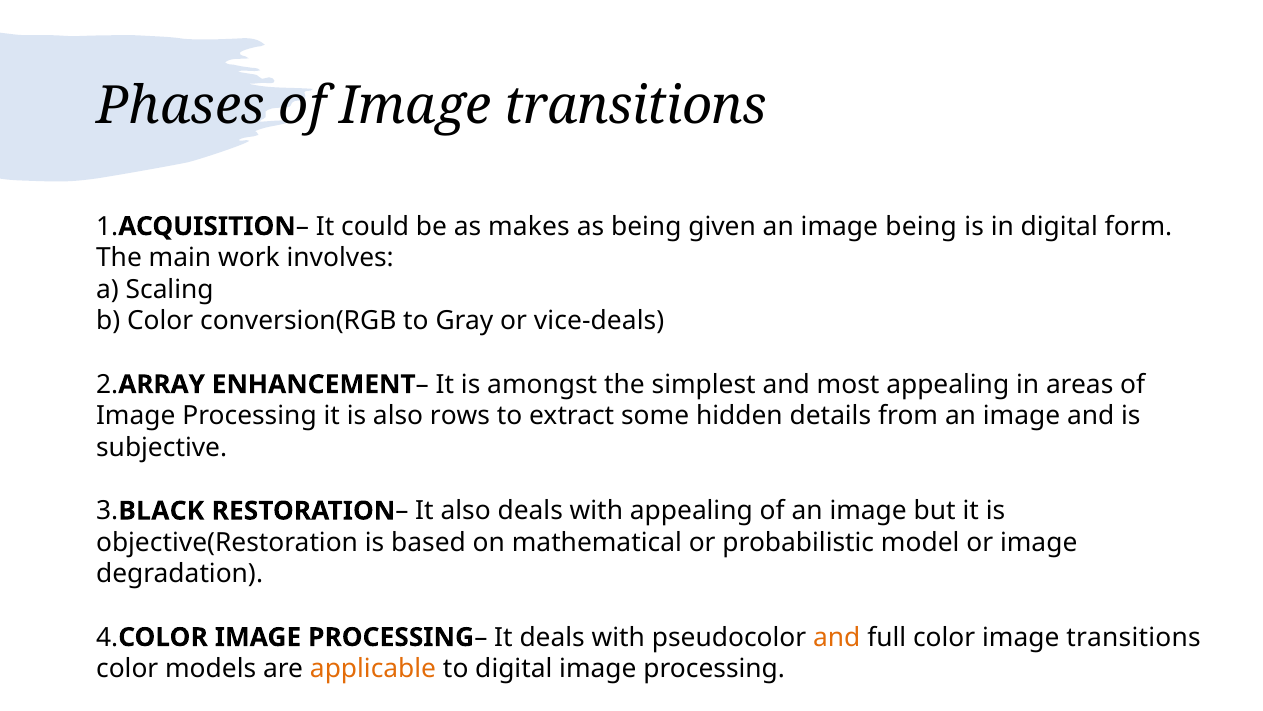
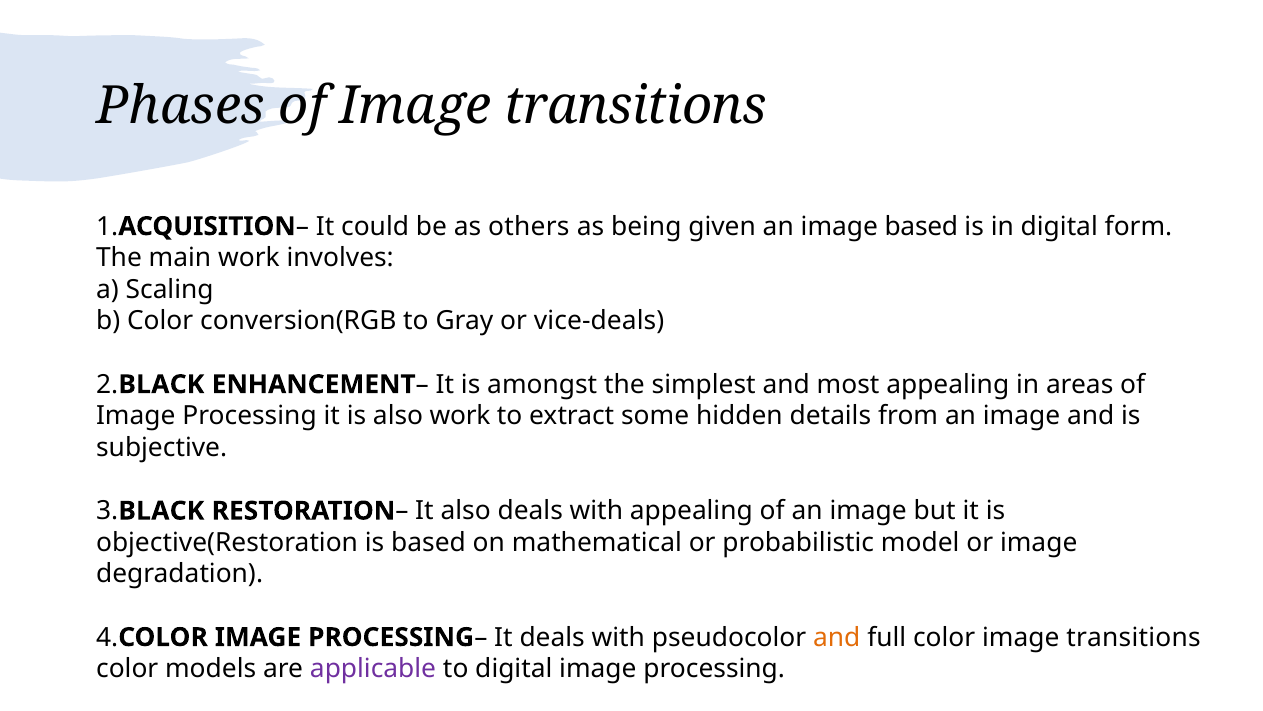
makes: makes -> others
image being: being -> based
ARRAY at (162, 384): ARRAY -> BLACK
also rows: rows -> work
applicable colour: orange -> purple
